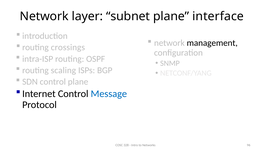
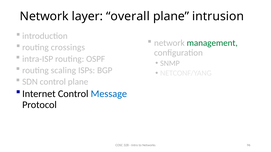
subnet: subnet -> overall
interface: interface -> intrusion
management colour: black -> green
